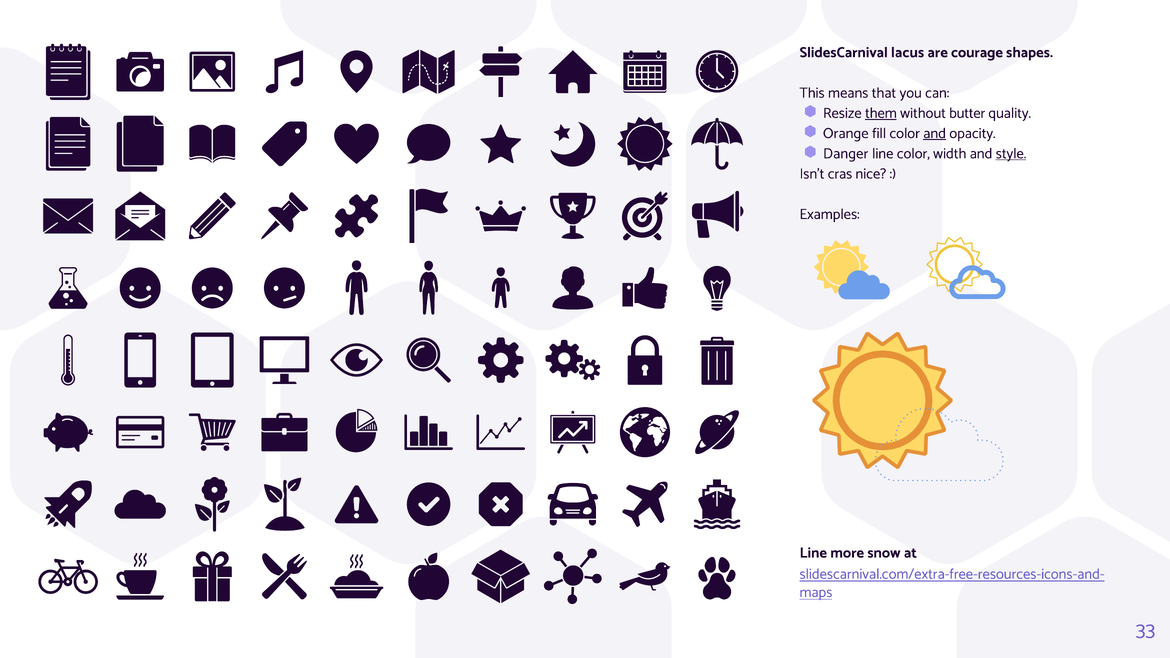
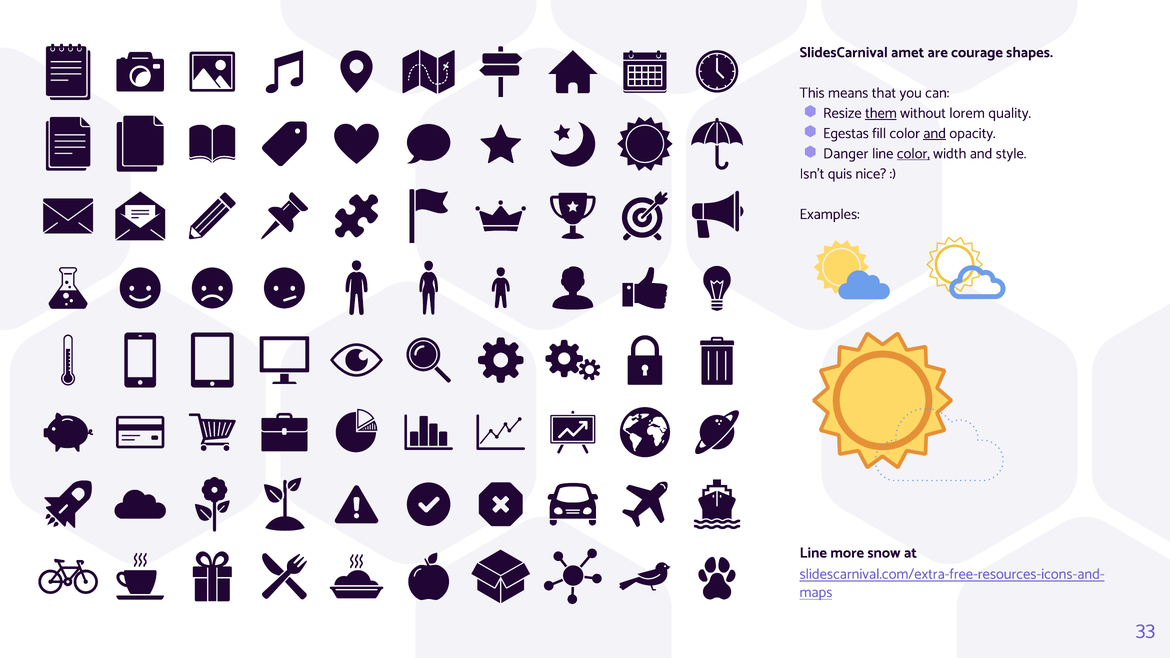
lacus: lacus -> amet
butter: butter -> lorem
Orange: Orange -> Egestas
color at (913, 153) underline: none -> present
style underline: present -> none
cras: cras -> quis
